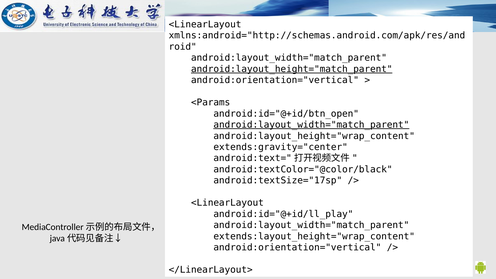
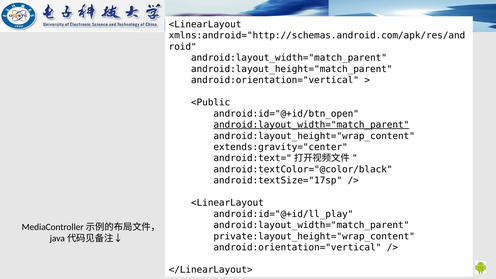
android:layout_height="match_parent underline: present -> none
<Params: <Params -> <Public
extends:layout_height="wrap_content: extends:layout_height="wrap_content -> private:layout_height="wrap_content
